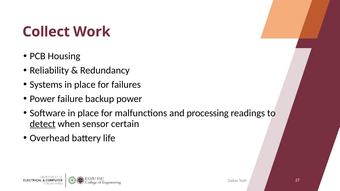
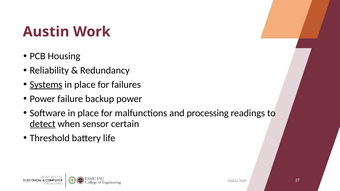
Collect: Collect -> Austin
Systems underline: none -> present
Overhead: Overhead -> Threshold
